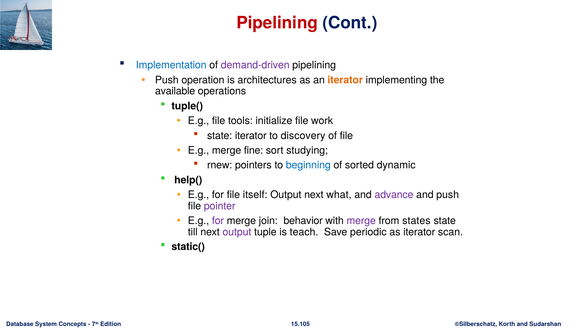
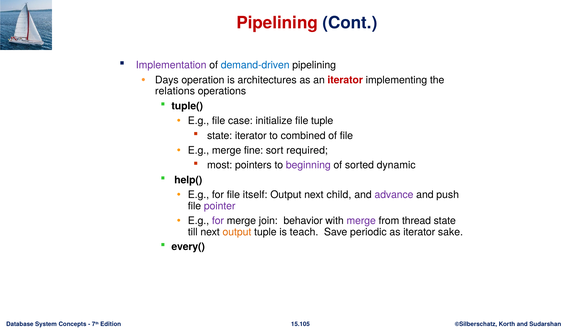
Implementation colour: blue -> purple
demand-driven colour: purple -> blue
Push at (167, 80): Push -> Days
iterator at (345, 80) colour: orange -> red
available: available -> relations
tools: tools -> case
file work: work -> tuple
discovery: discovery -> combined
studying: studying -> required
rnew: rnew -> most
beginning colour: blue -> purple
what: what -> child
states: states -> thread
output at (237, 232) colour: purple -> orange
scan: scan -> sake
static(: static( -> every(
